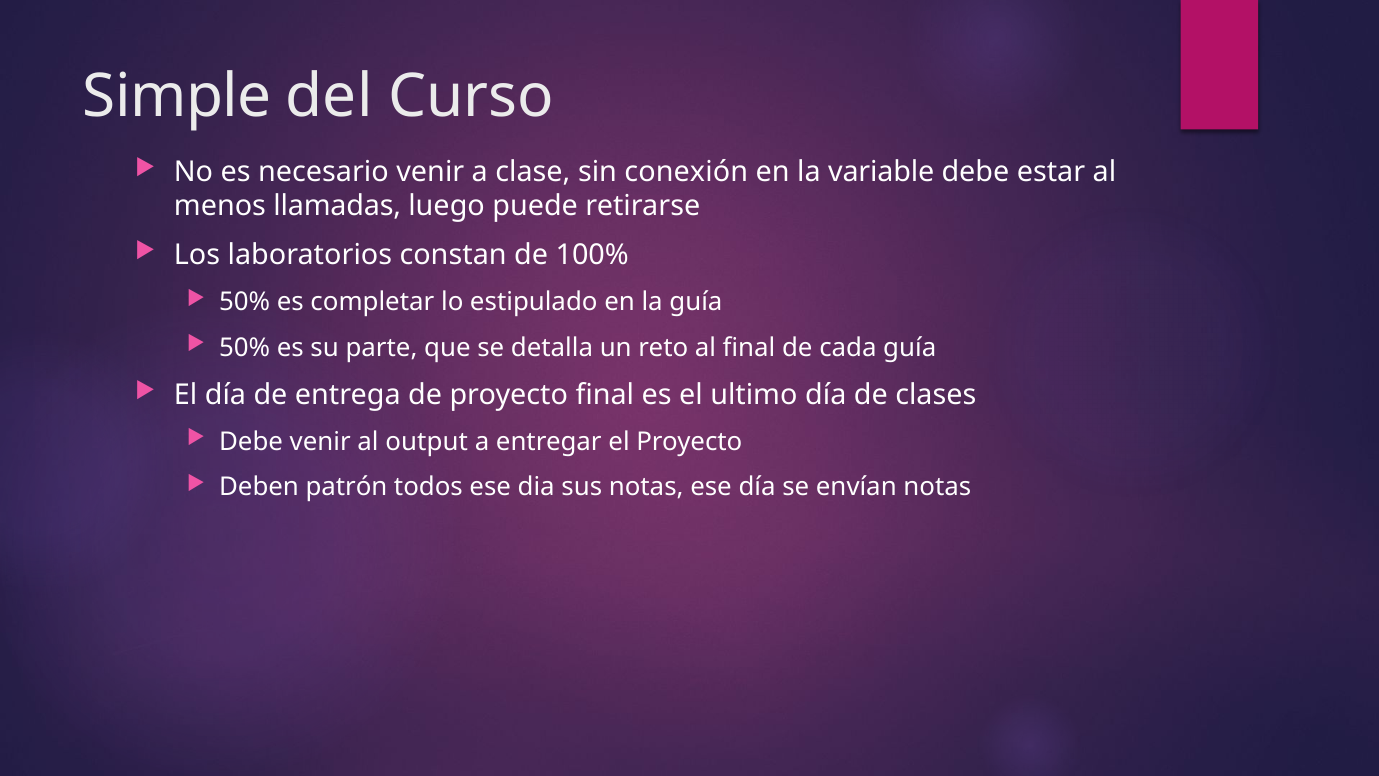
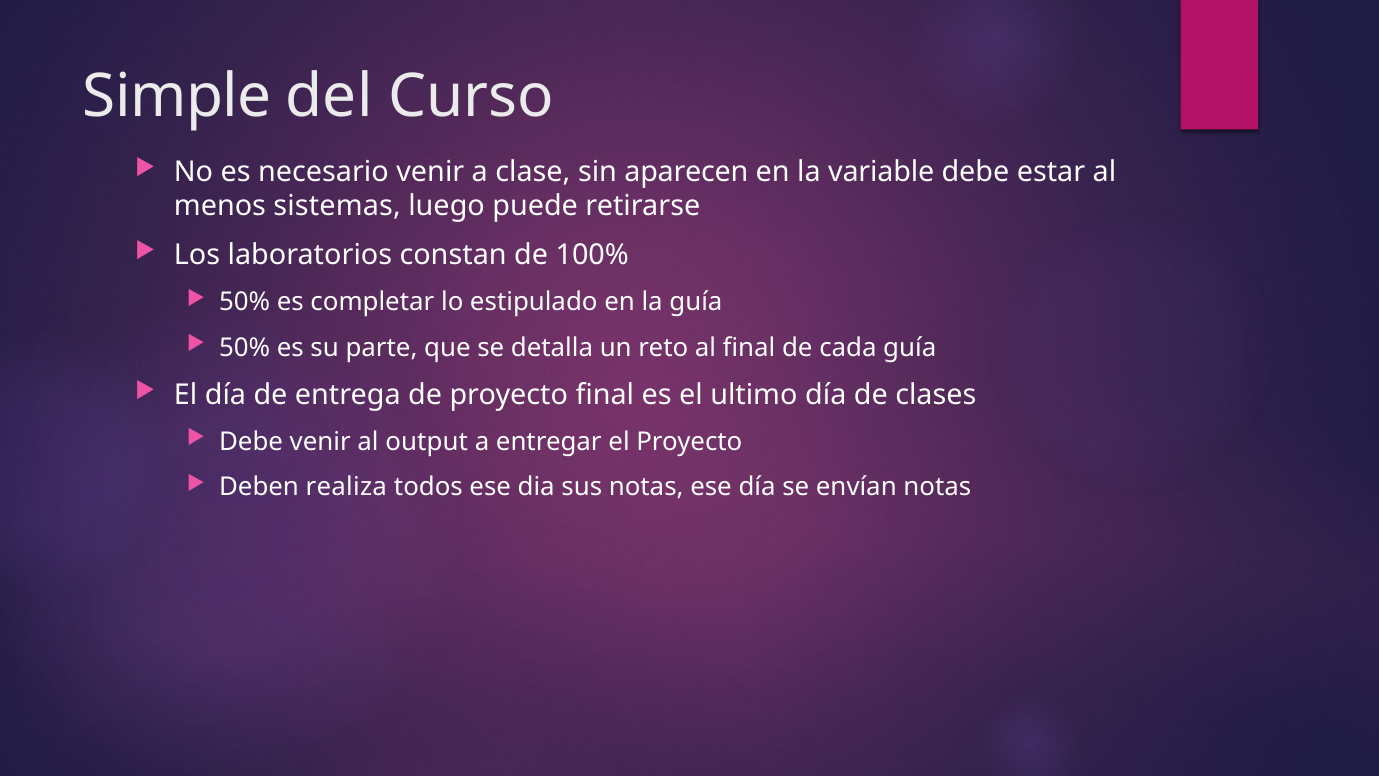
conexión: conexión -> aparecen
llamadas: llamadas -> sistemas
patrón: patrón -> realiza
